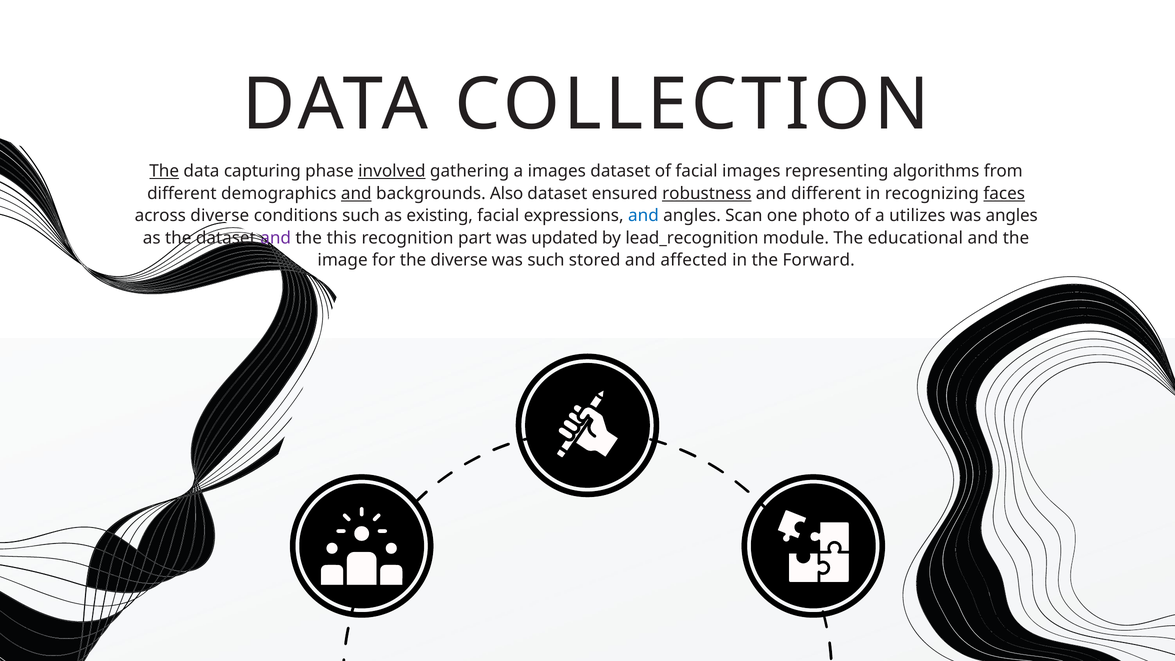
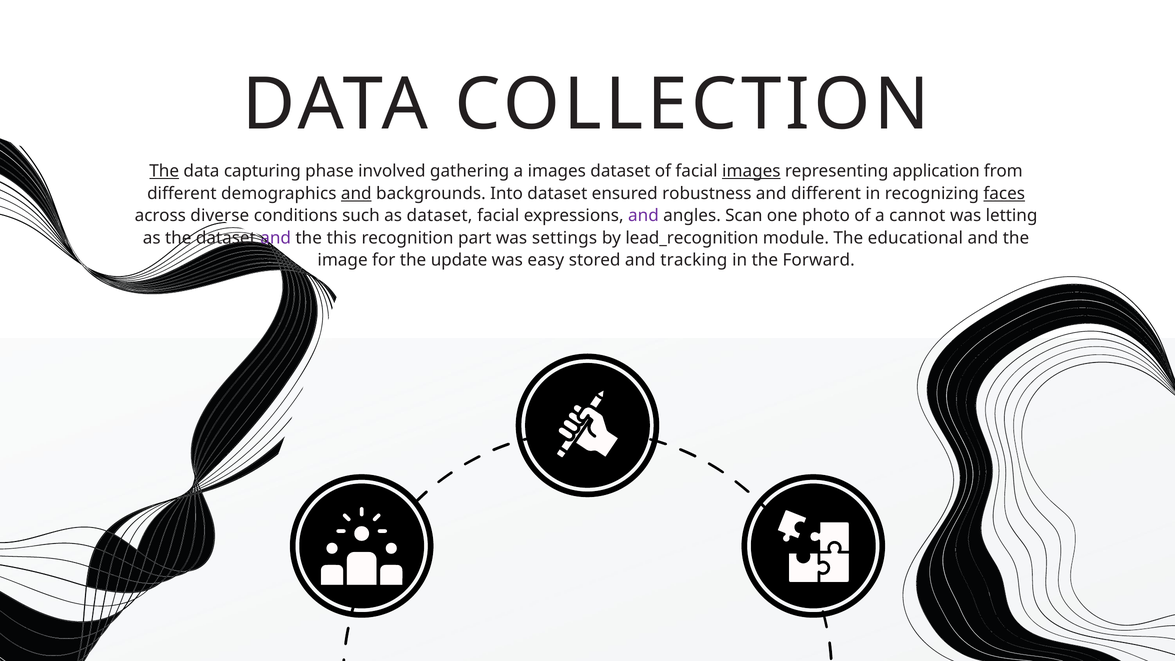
involved underline: present -> none
images at (751, 171) underline: none -> present
algorithms: algorithms -> application
Also: Also -> Into
robustness underline: present -> none
as existing: existing -> dataset
and at (643, 216) colour: blue -> purple
utilizes: utilizes -> cannot
was angles: angles -> letting
updated: updated -> settings
the diverse: diverse -> update
was such: such -> easy
affected: affected -> tracking
